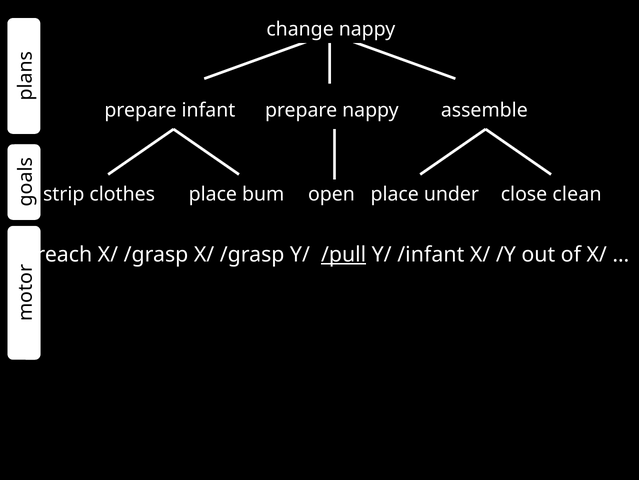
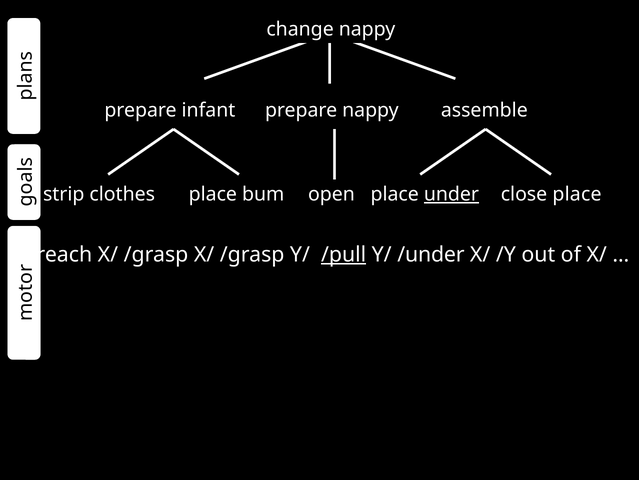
under underline: none -> present
close clean: clean -> place
/infant: /infant -> /under
